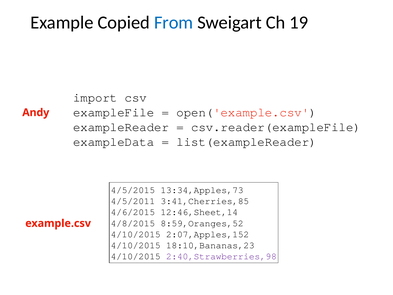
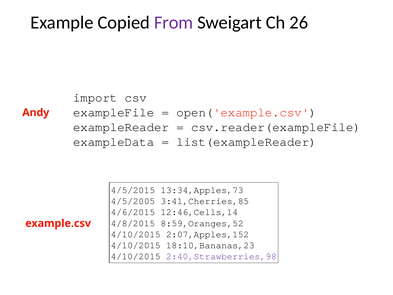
From colour: blue -> purple
19: 19 -> 26
4/5/2011: 4/5/2011 -> 4/5/2005
12:46,Sheet,14: 12:46,Sheet,14 -> 12:46,Cells,14
